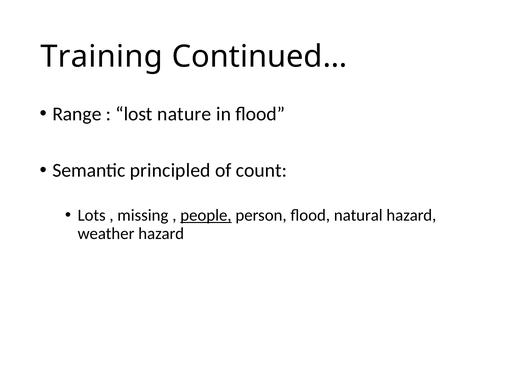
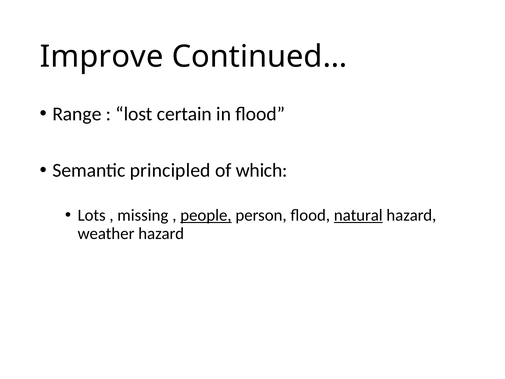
Training: Training -> Improve
nature: nature -> certain
count: count -> which
natural underline: none -> present
